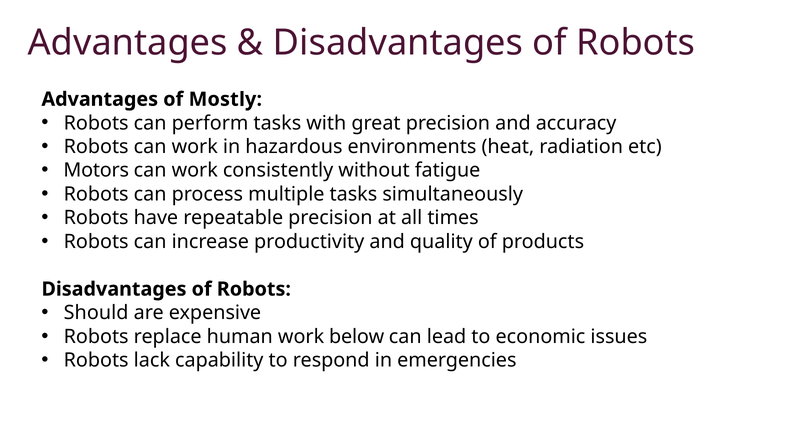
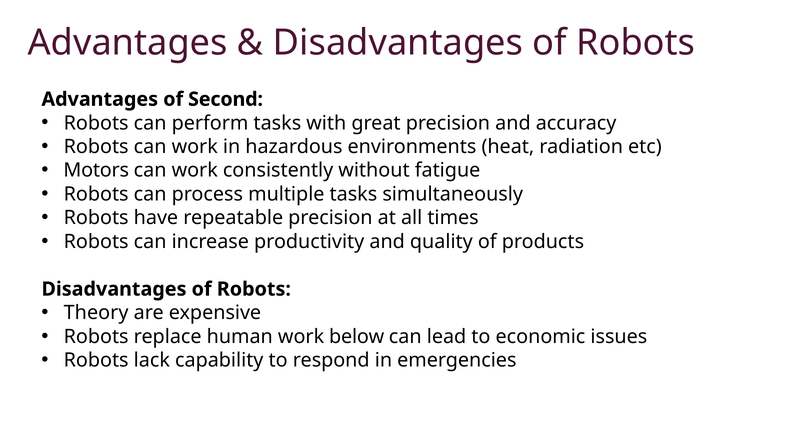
Mostly: Mostly -> Second
Should: Should -> Theory
